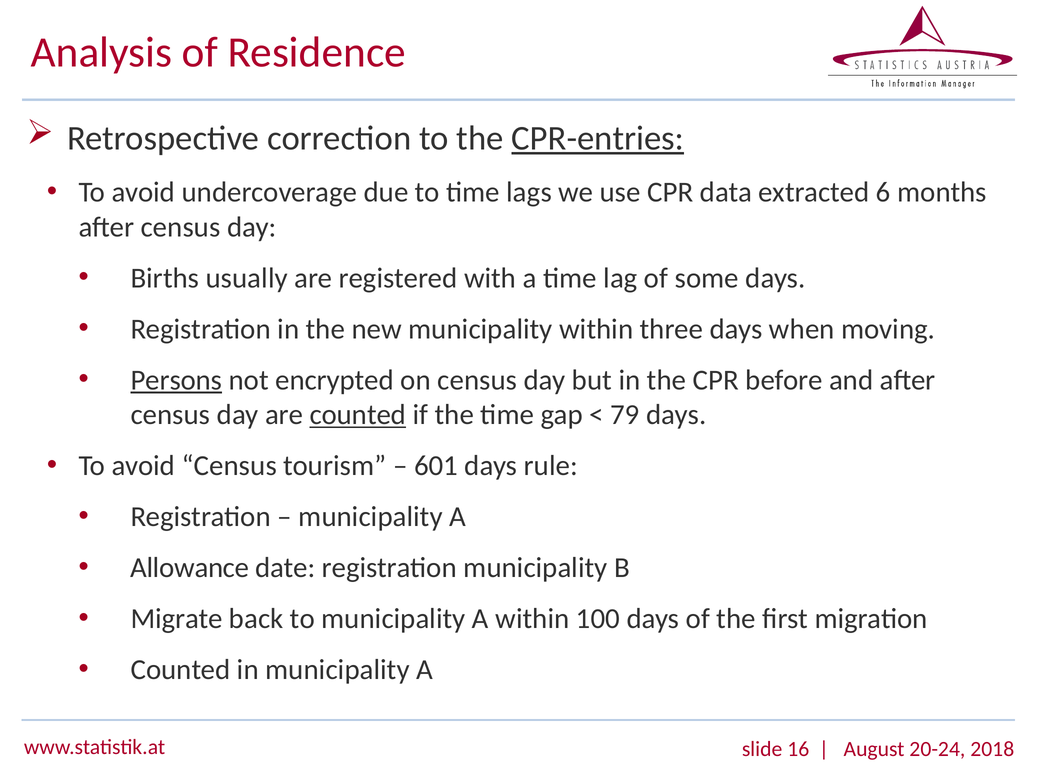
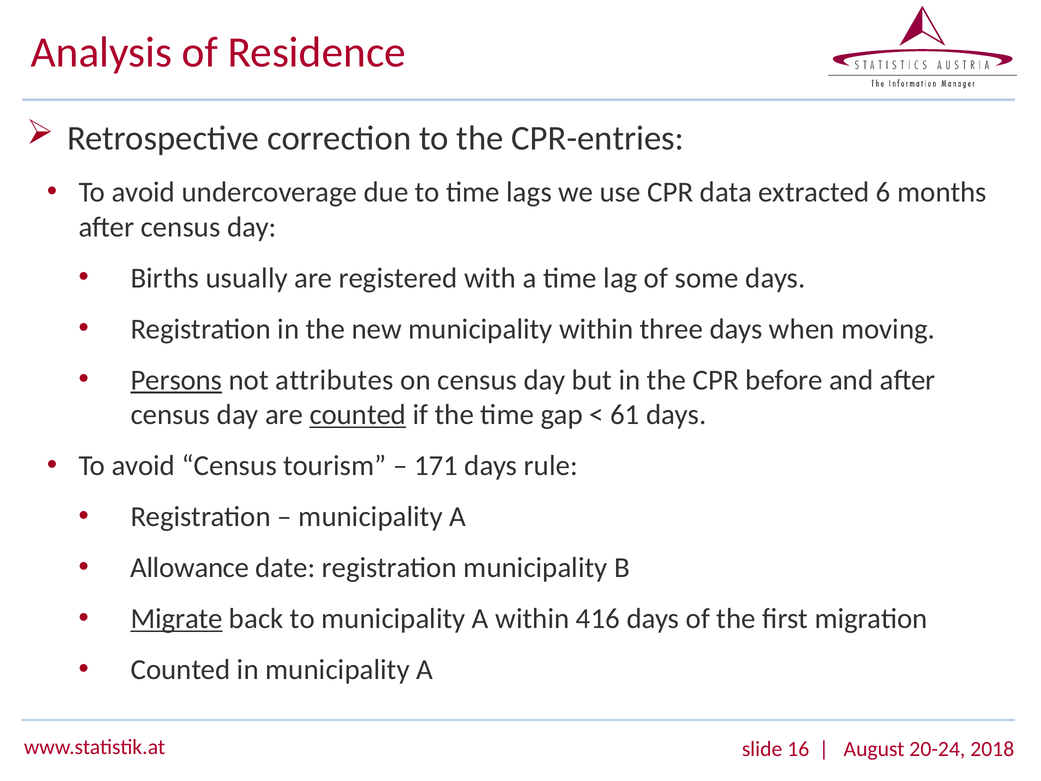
CPR-entries underline: present -> none
encrypted: encrypted -> attributes
79: 79 -> 61
601: 601 -> 171
Migrate underline: none -> present
100: 100 -> 416
